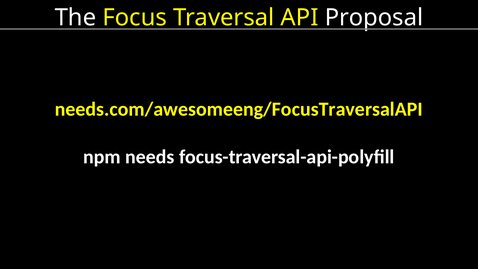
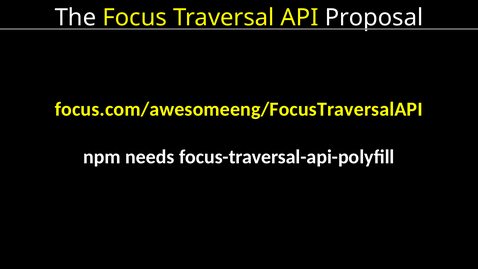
needs.com/awesomeeng/FocusTraversalAPI: needs.com/awesomeeng/FocusTraversalAPI -> focus.com/awesomeeng/FocusTraversalAPI
